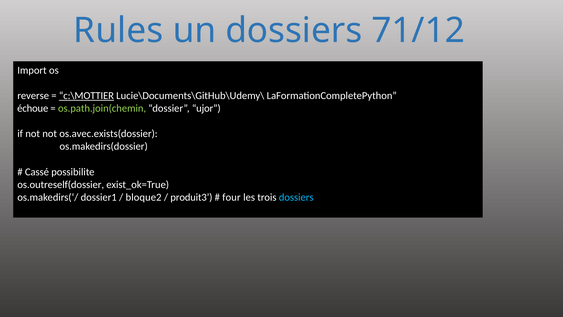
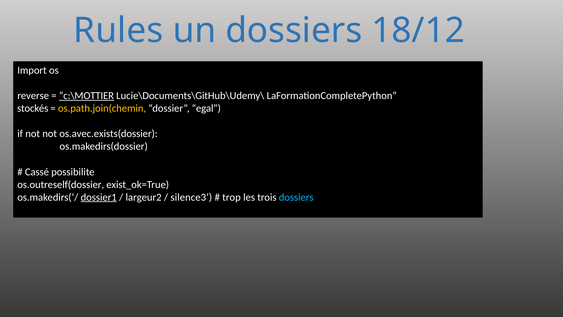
71/12: 71/12 -> 18/12
échoue: échoue -> stockés
os.path.join(chemin colour: light green -> yellow
ujor: ujor -> egal
dossier1 underline: none -> present
bloque2: bloque2 -> largeur2
produit3: produit3 -> silence3
four: four -> trop
